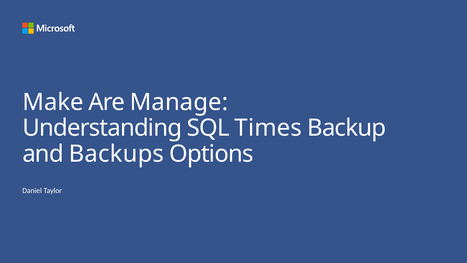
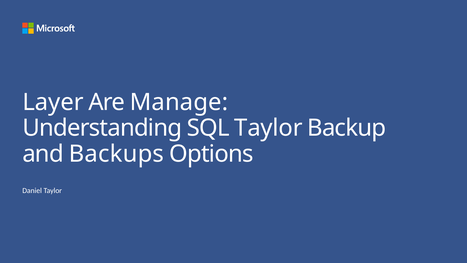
Make: Make -> Layer
SQL Times: Times -> Taylor
